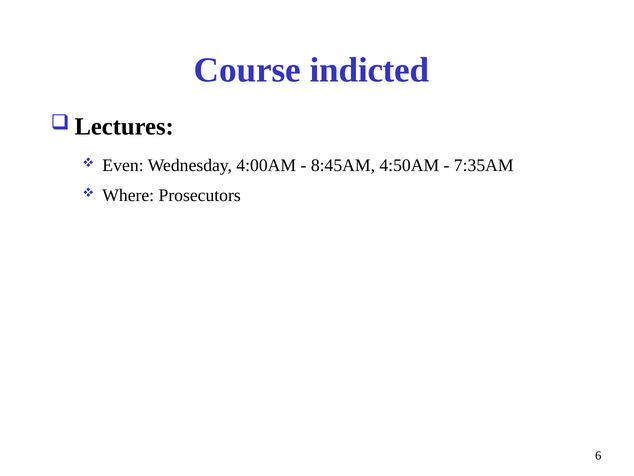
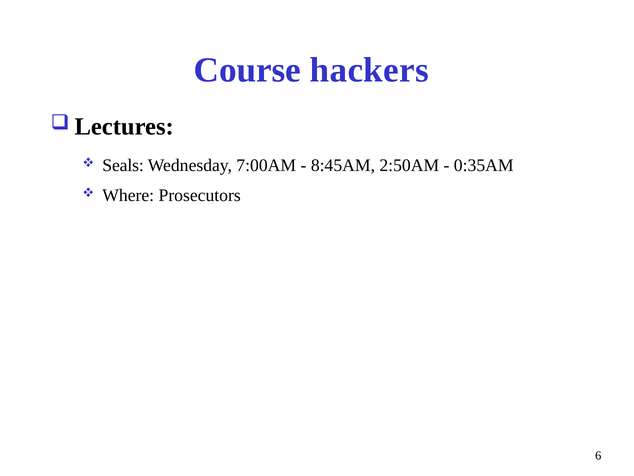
indicted: indicted -> hackers
Even: Even -> Seals
4:00AM: 4:00AM -> 7:00AM
4:50AM: 4:50AM -> 2:50AM
7:35AM: 7:35AM -> 0:35AM
